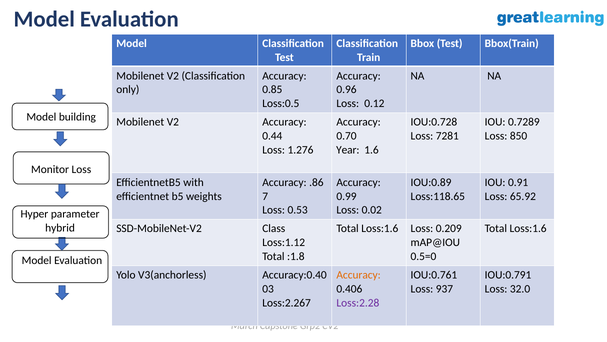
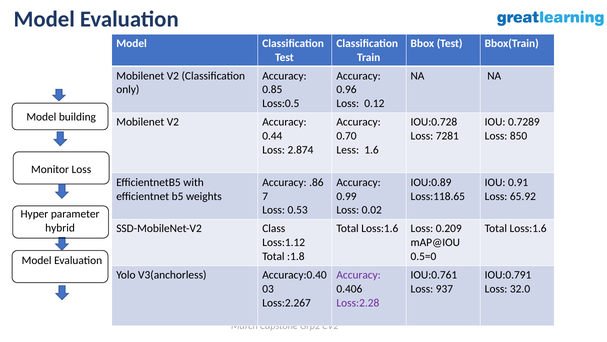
1.276: 1.276 -> 2.874
Year: Year -> Less
Accuracy at (359, 275) colour: orange -> purple
